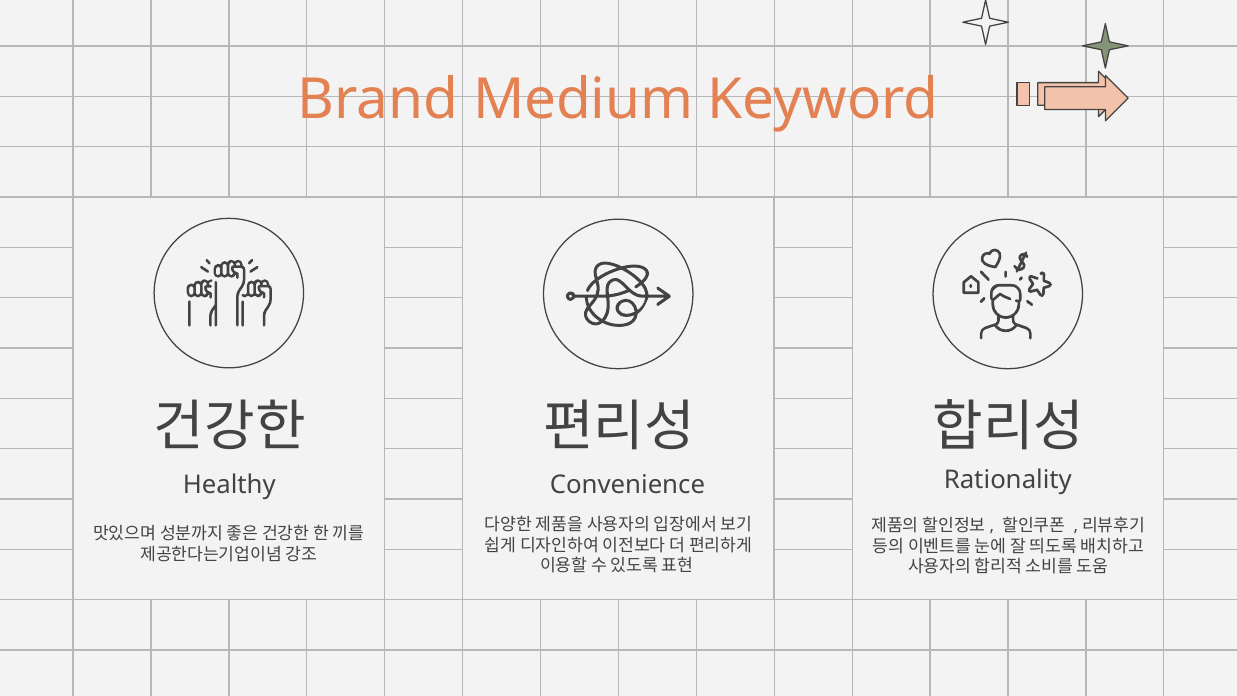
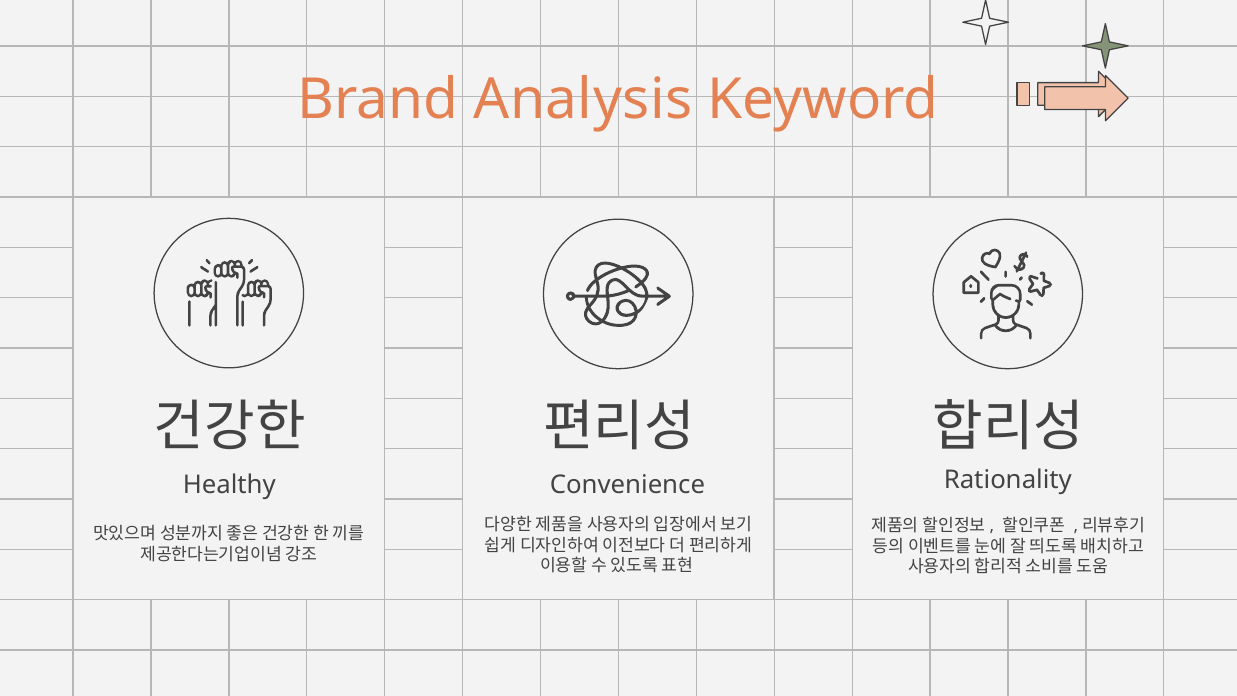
Medium: Medium -> Analysis
